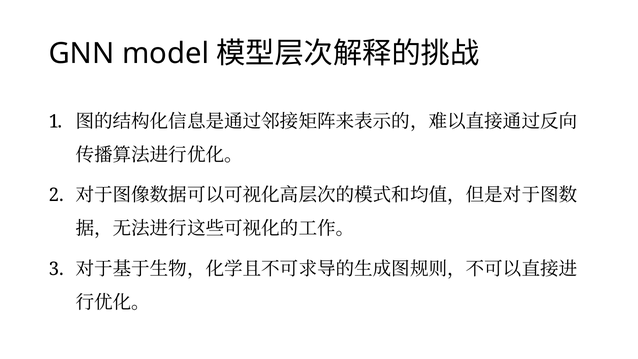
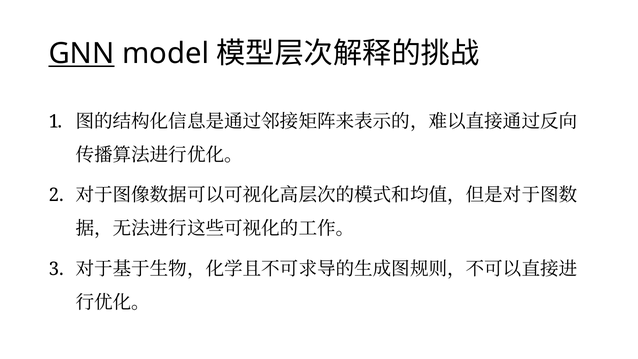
GNN underline: none -> present
